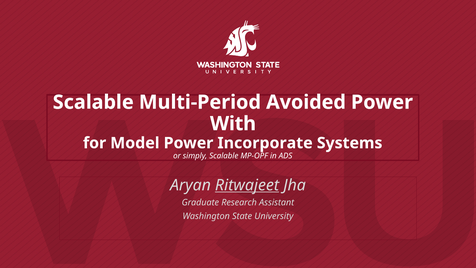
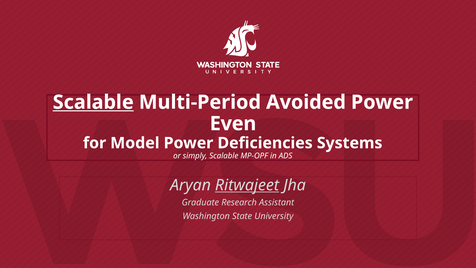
Scalable at (93, 102) underline: none -> present
With: With -> Even
Incorporate: Incorporate -> Deficiencies
